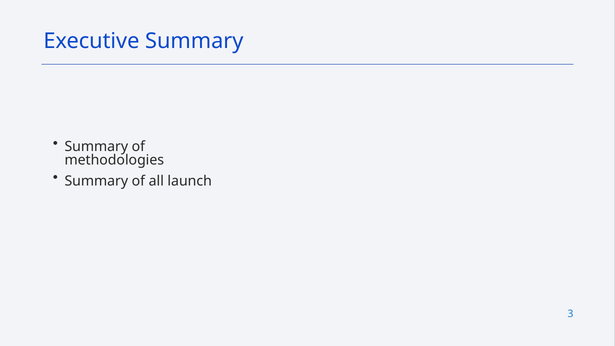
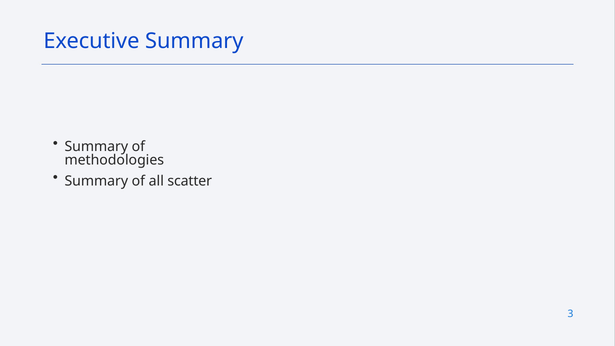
launch: launch -> scatter
